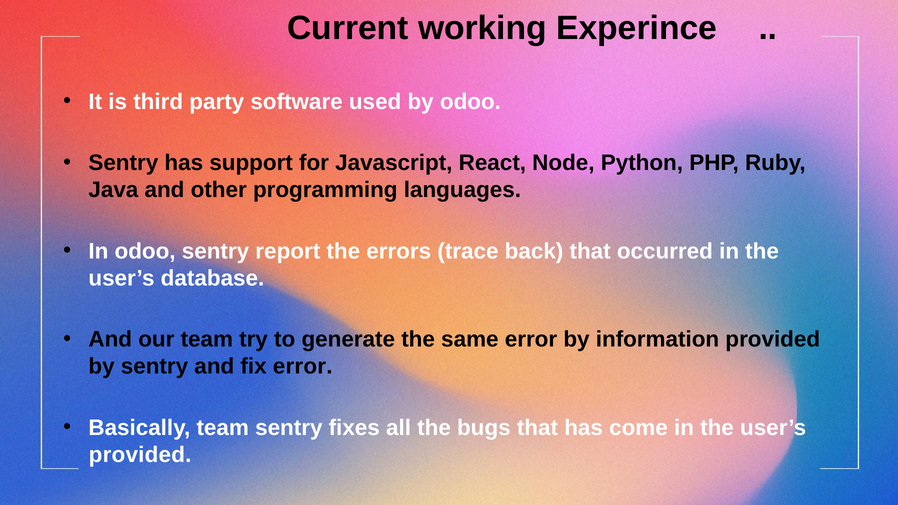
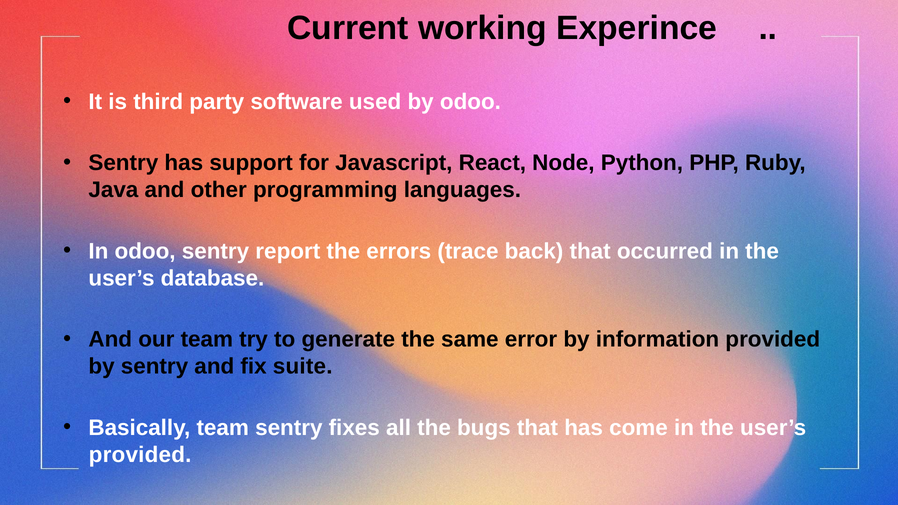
fix error: error -> suite
